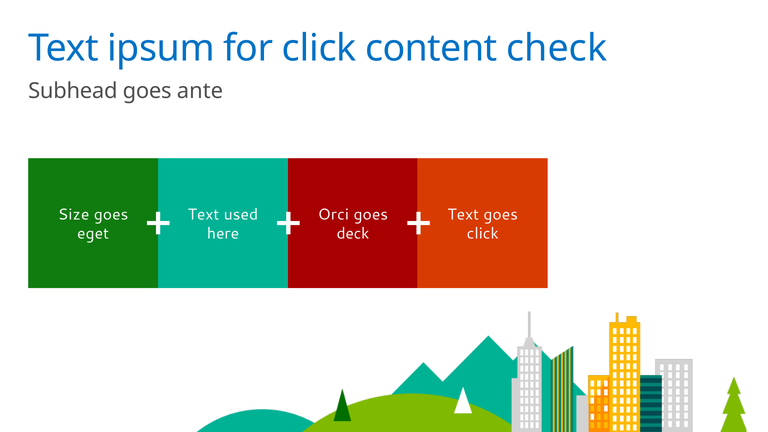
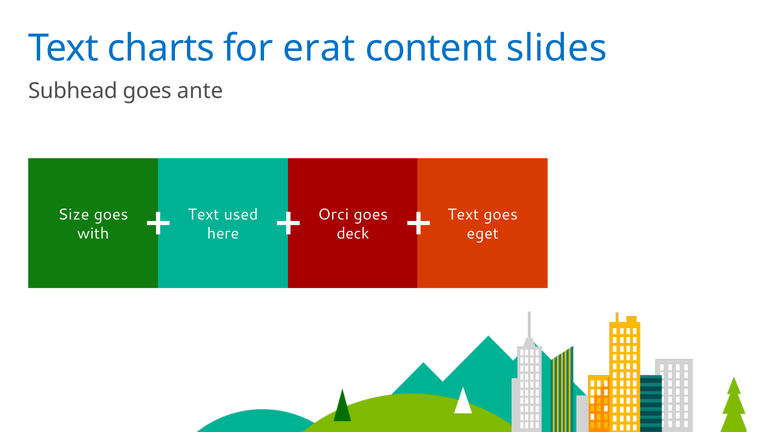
ipsum: ipsum -> charts
for click: click -> erat
check: check -> slides
eget: eget -> with
click at (483, 234): click -> eget
